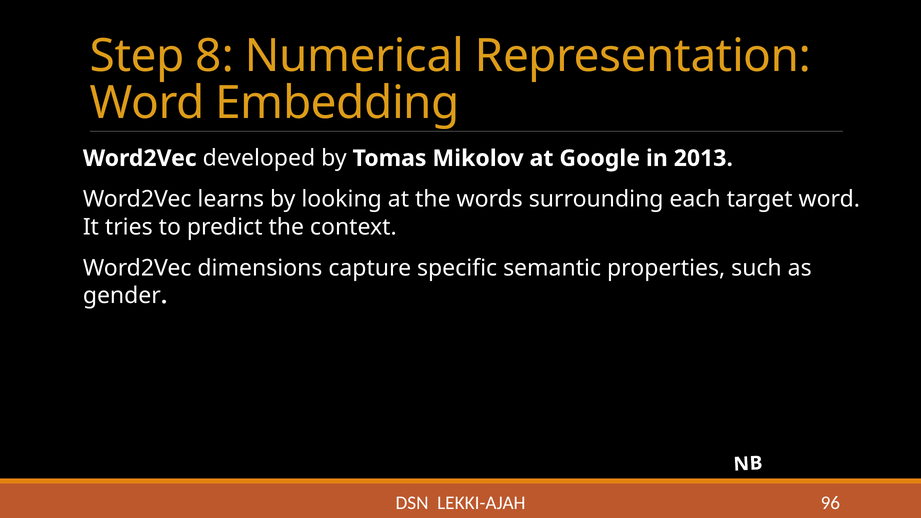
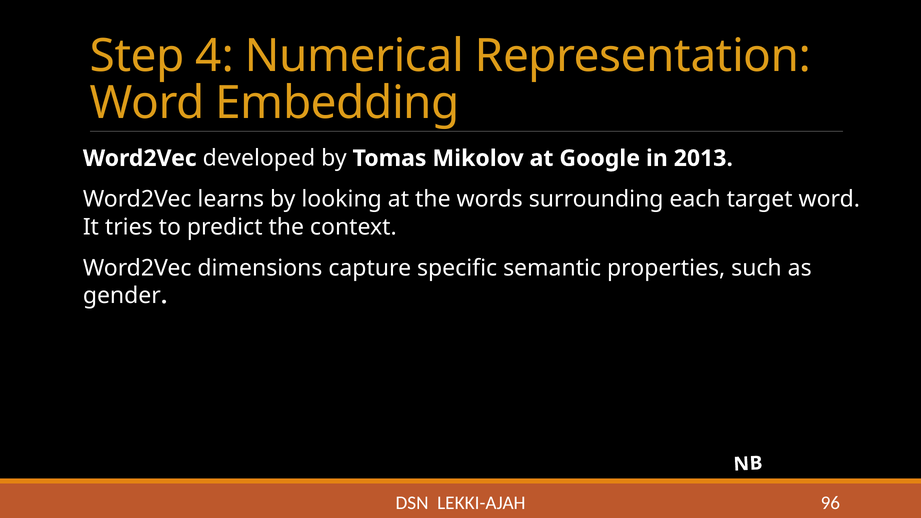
8: 8 -> 4
